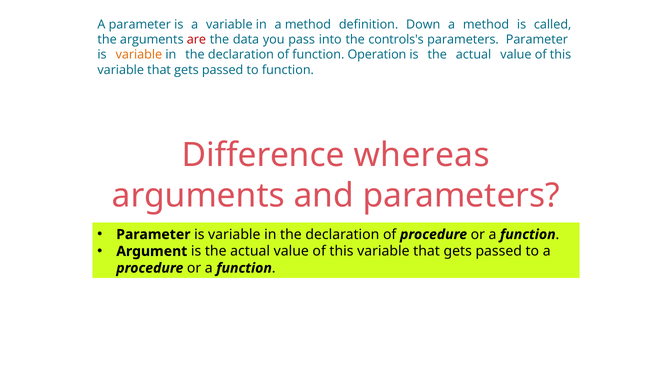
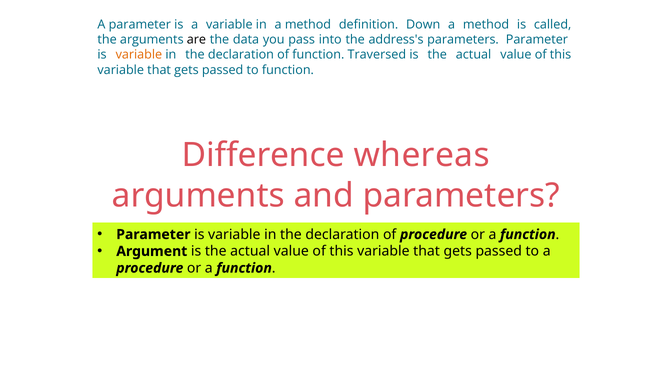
are colour: red -> black
controls's: controls's -> address's
Operation: Operation -> Traversed
